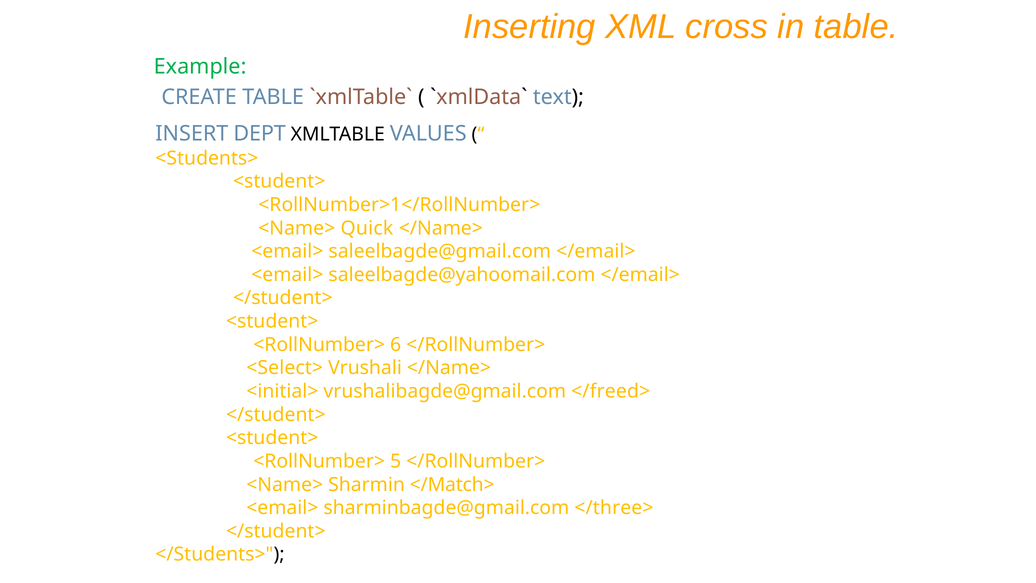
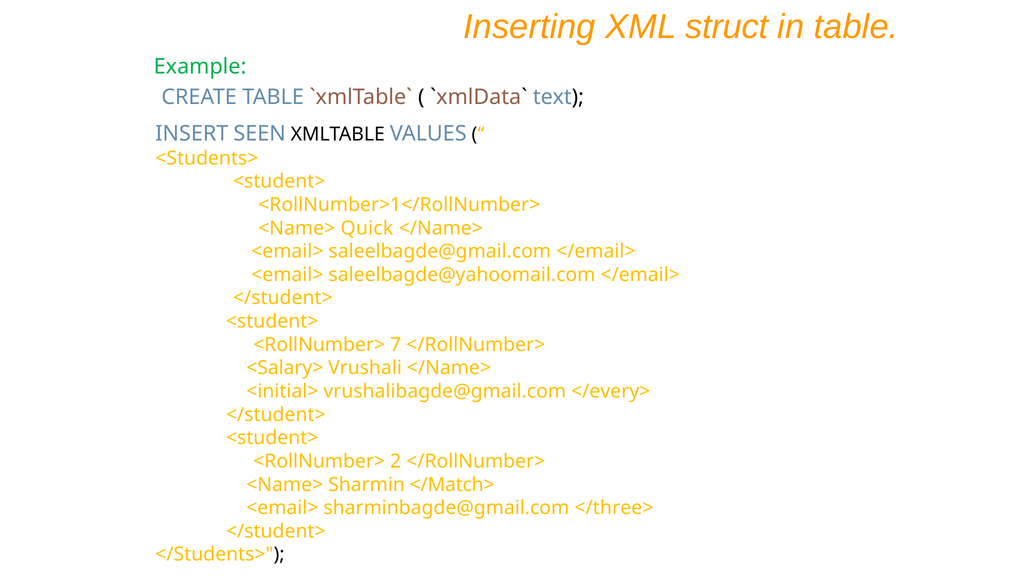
cross: cross -> struct
DEPT: DEPT -> SEEN
6: 6 -> 7
<Select>: <Select> -> <Salary>
</freed>: </freed> -> </every>
5: 5 -> 2
